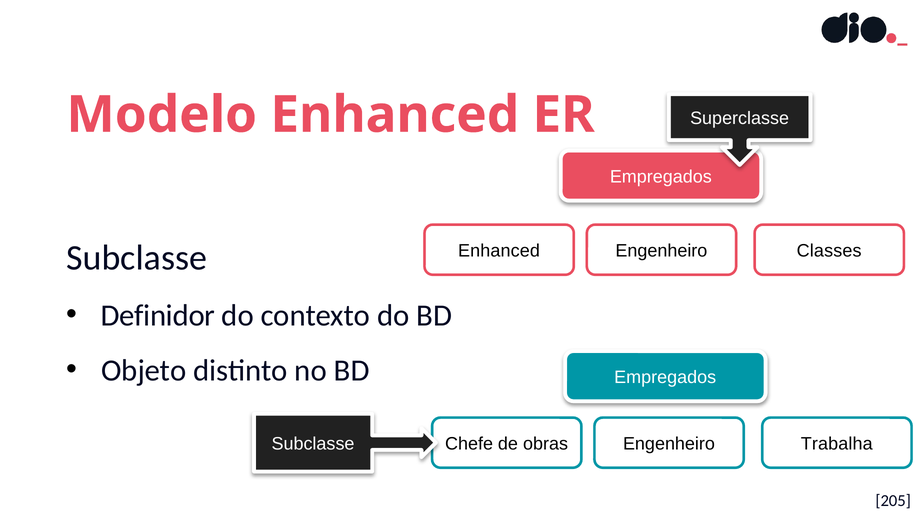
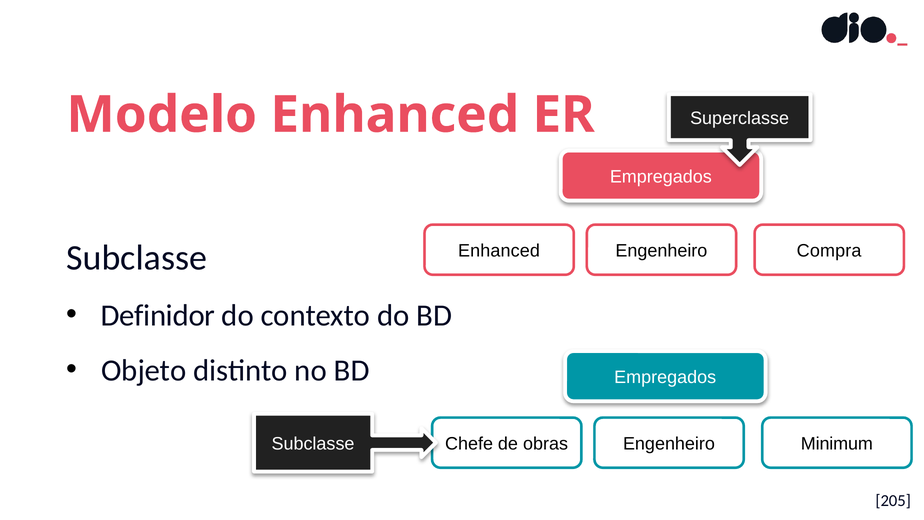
Classes: Classes -> Compra
Trabalha: Trabalha -> Minimum
